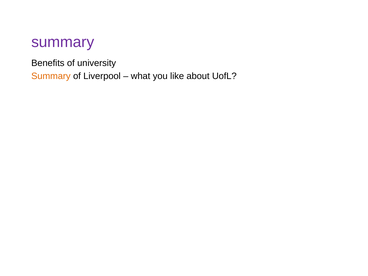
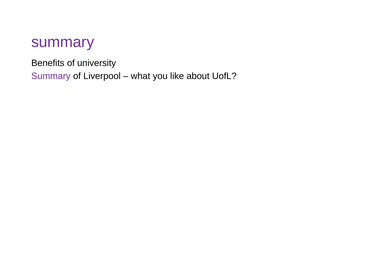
Summary at (51, 76) colour: orange -> purple
